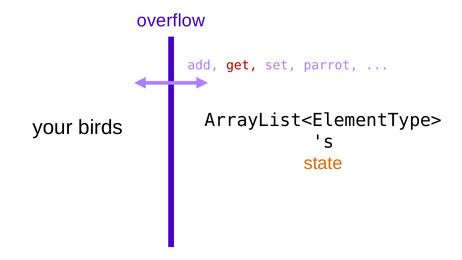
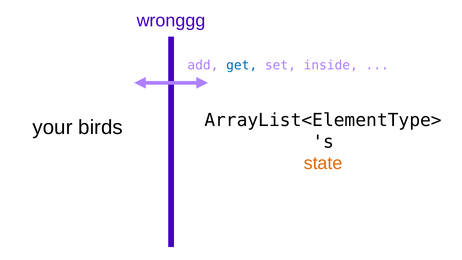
overflow: overflow -> wronggg
get colour: red -> blue
parrot: parrot -> inside
